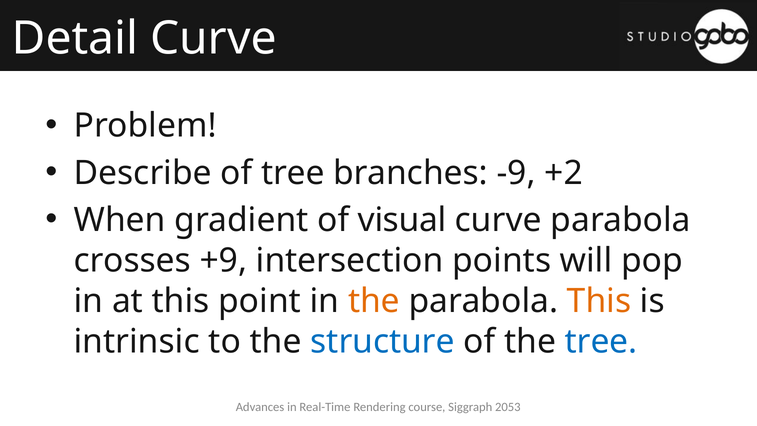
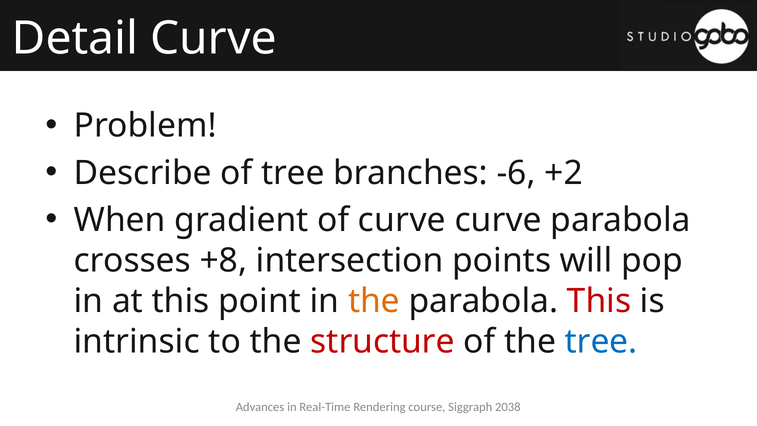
-9: -9 -> -6
of visual: visual -> curve
+9: +9 -> +8
This at (599, 301) colour: orange -> red
structure colour: blue -> red
2053: 2053 -> 2038
